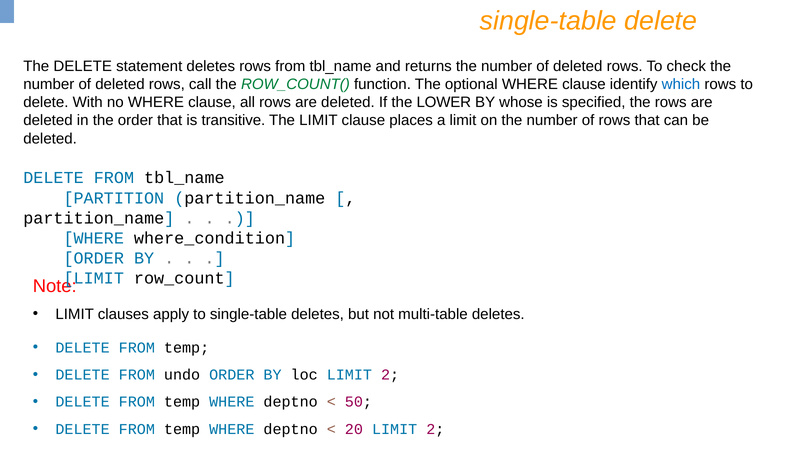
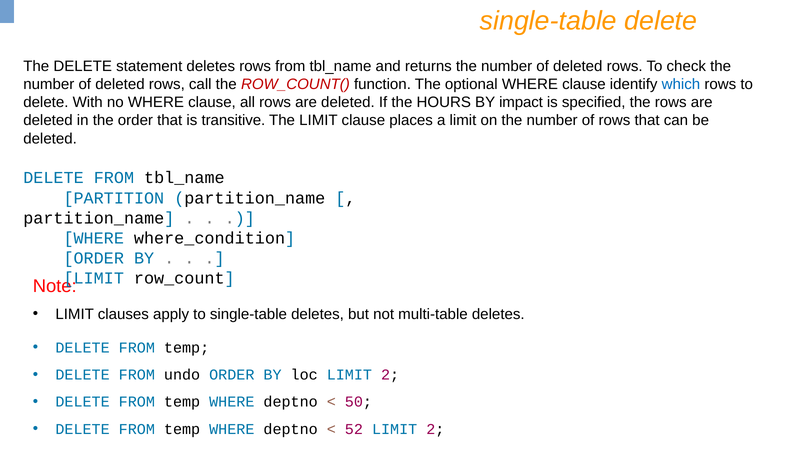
ROW_COUNT( colour: green -> red
LOWER: LOWER -> HOURS
whose: whose -> impact
20: 20 -> 52
